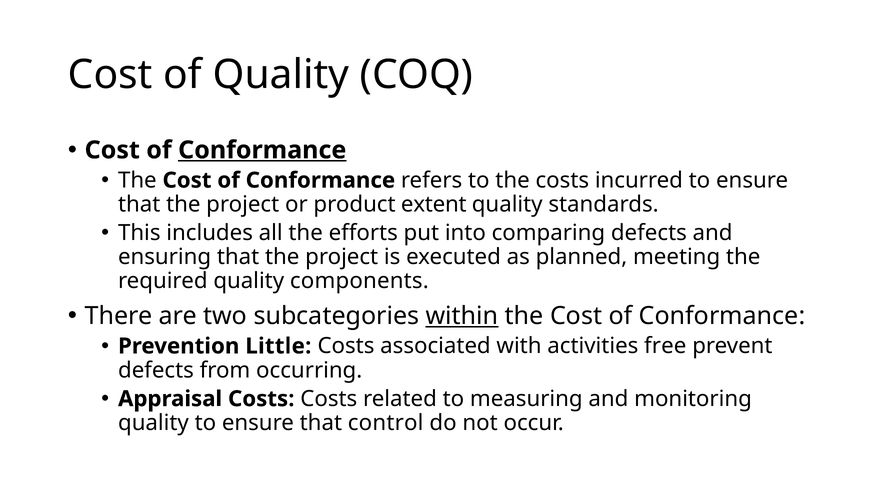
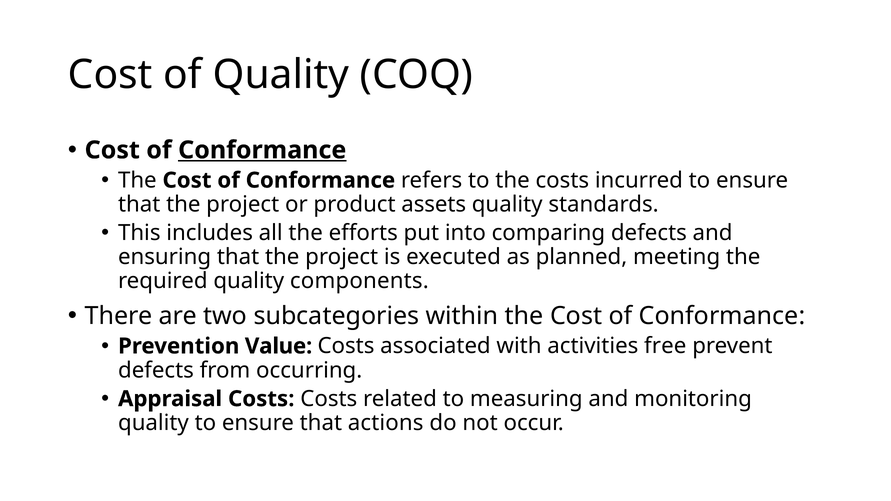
extent: extent -> assets
within underline: present -> none
Little: Little -> Value
control: control -> actions
